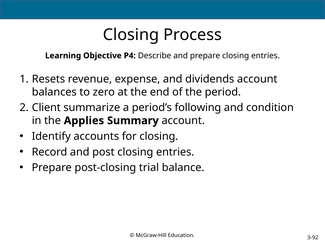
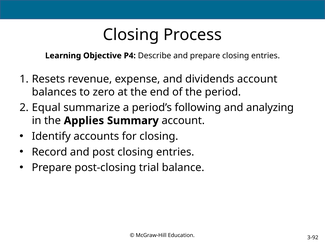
Client: Client -> Equal
condition: condition -> analyzing
